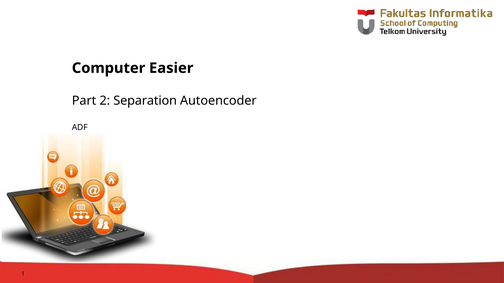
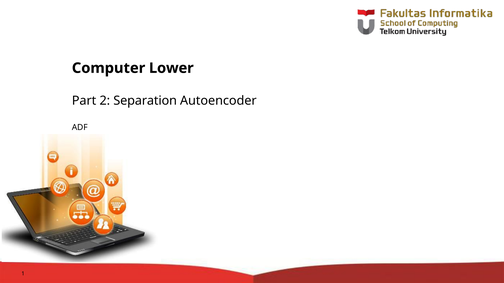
Easier: Easier -> Lower
